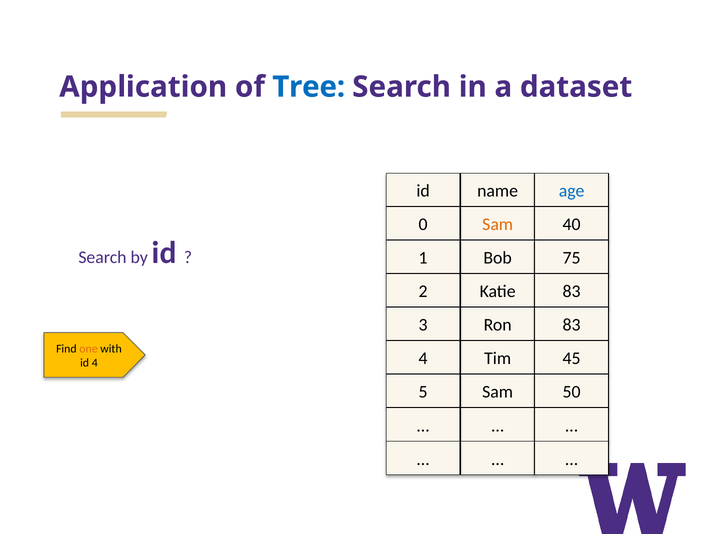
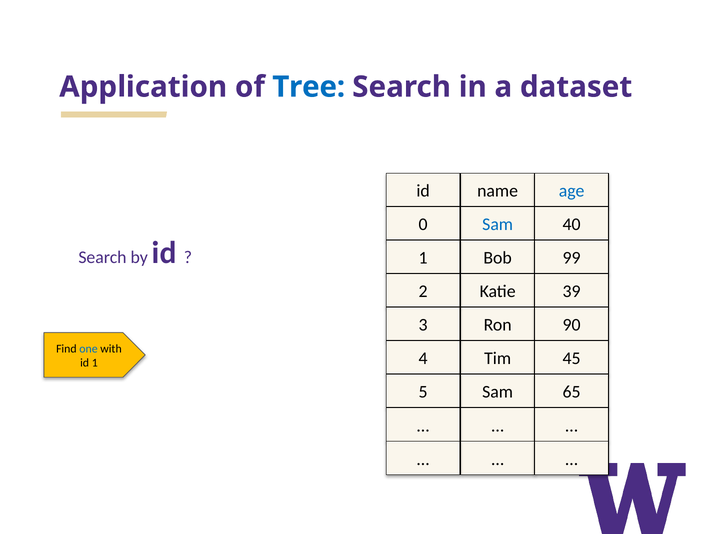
Sam at (498, 224) colour: orange -> blue
75: 75 -> 99
Katie 83: 83 -> 39
Ron 83: 83 -> 90
one colour: orange -> blue
id 4: 4 -> 1
50: 50 -> 65
